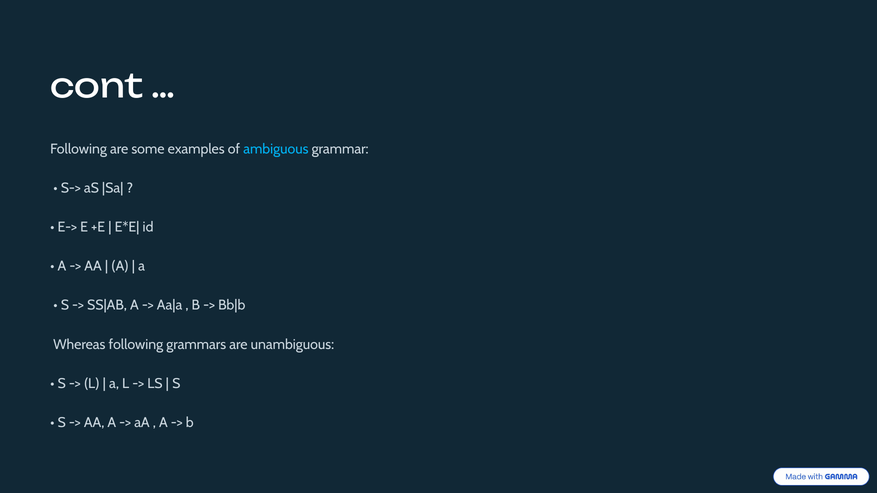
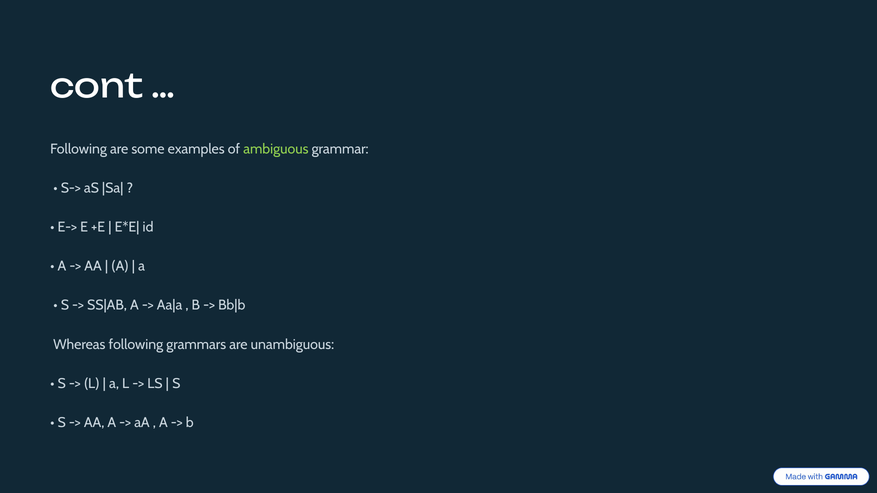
ambiguous colour: light blue -> light green
